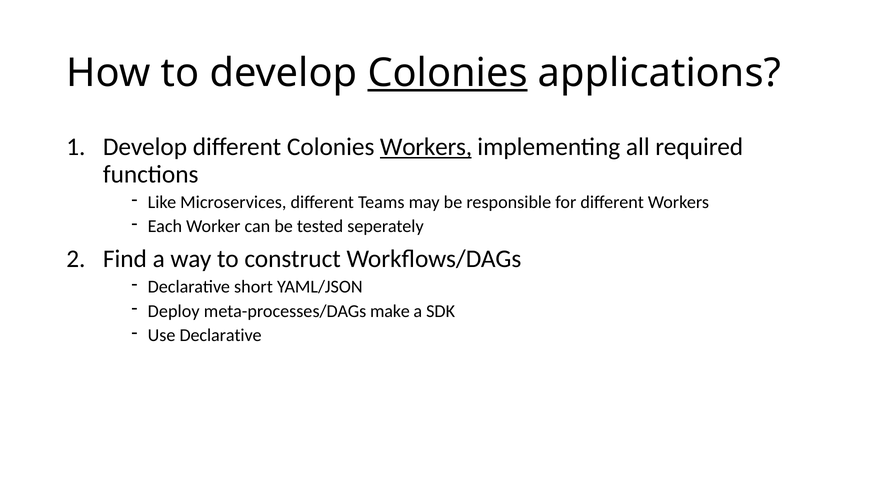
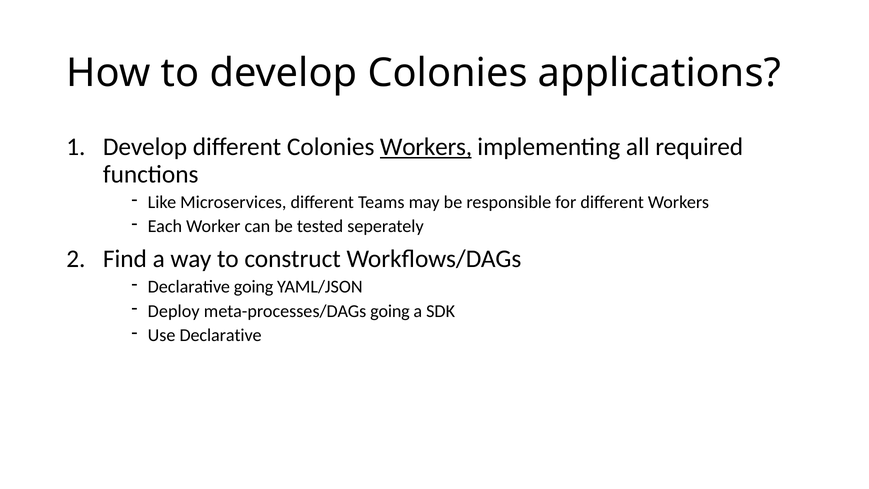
Colonies at (448, 73) underline: present -> none
Declarative short: short -> going
meta-processes/DAGs make: make -> going
